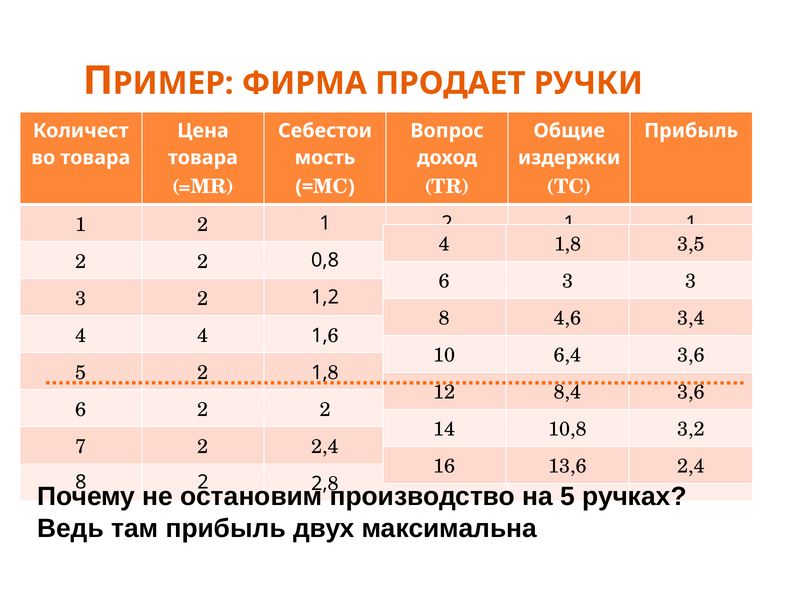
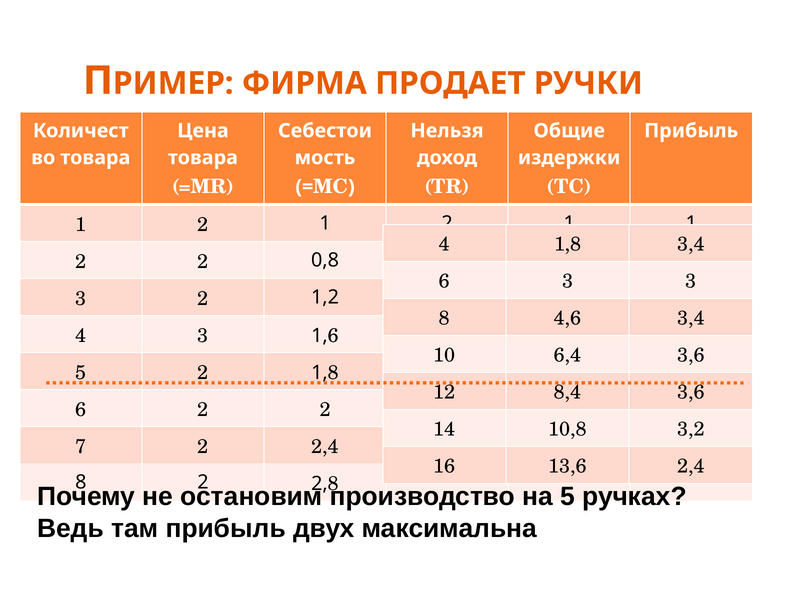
Вопрос: Вопрос -> Нельзя
1,8 3,5: 3,5 -> 3,4
4 4: 4 -> 3
